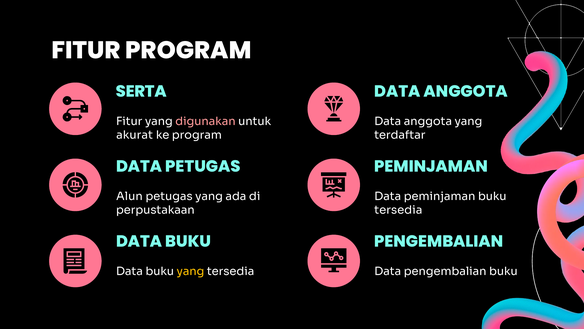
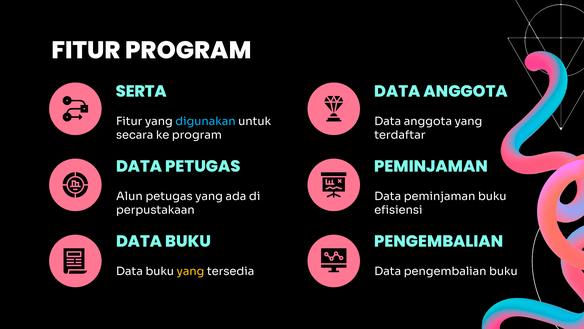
digunakan colour: pink -> light blue
akurat: akurat -> secara
tersedia at (398, 210): tersedia -> efisiensi
